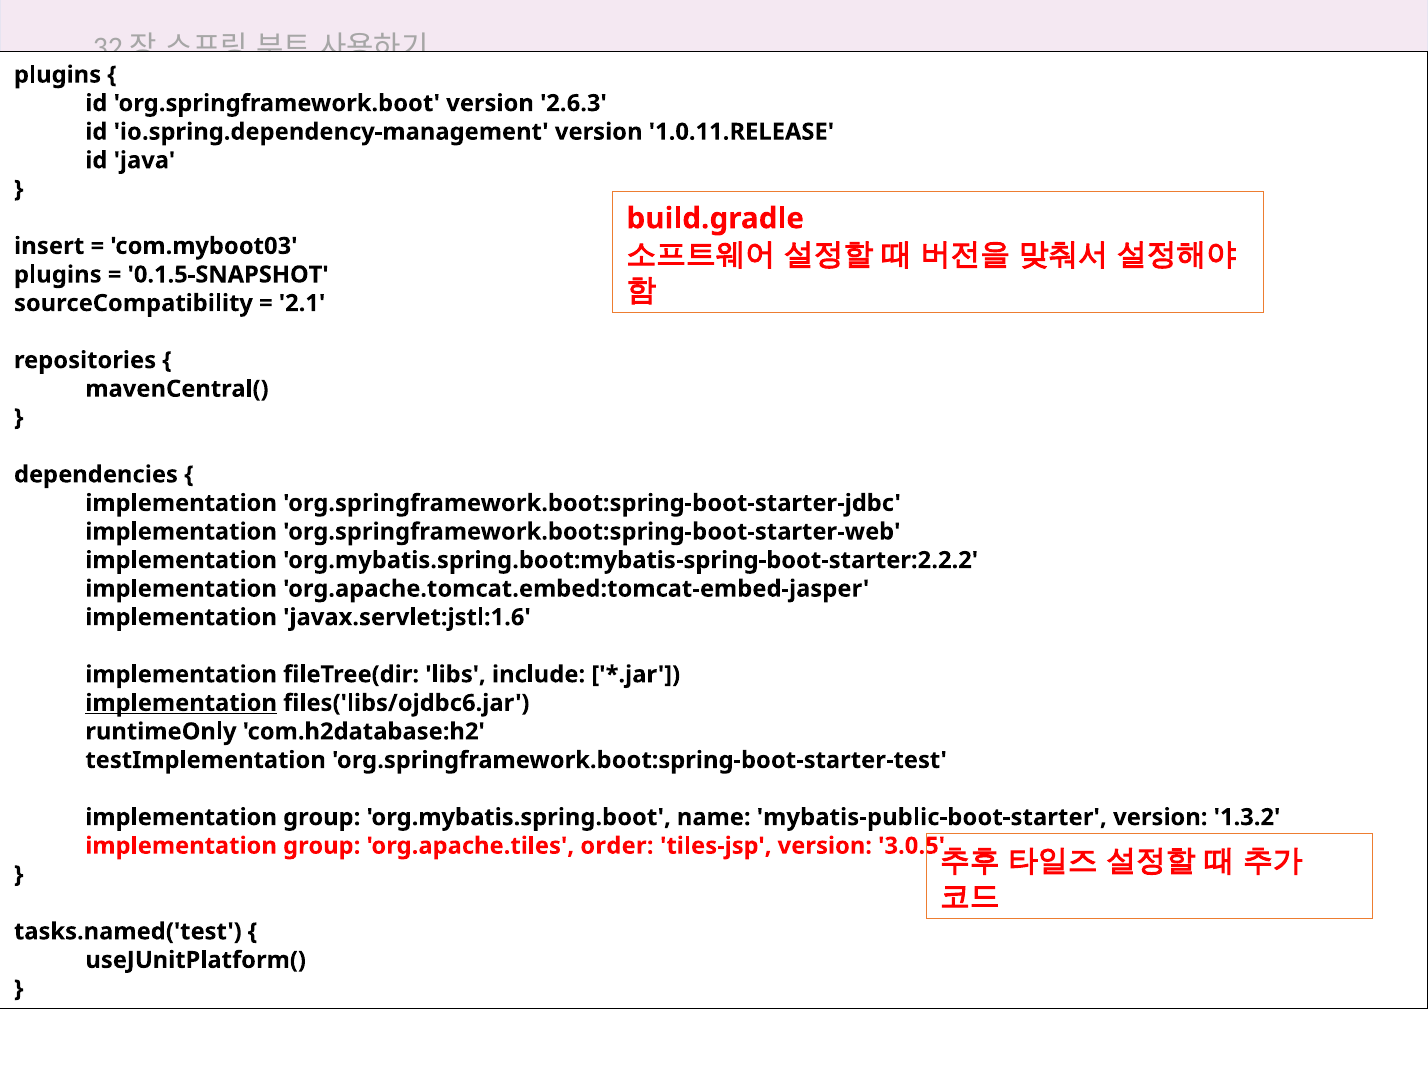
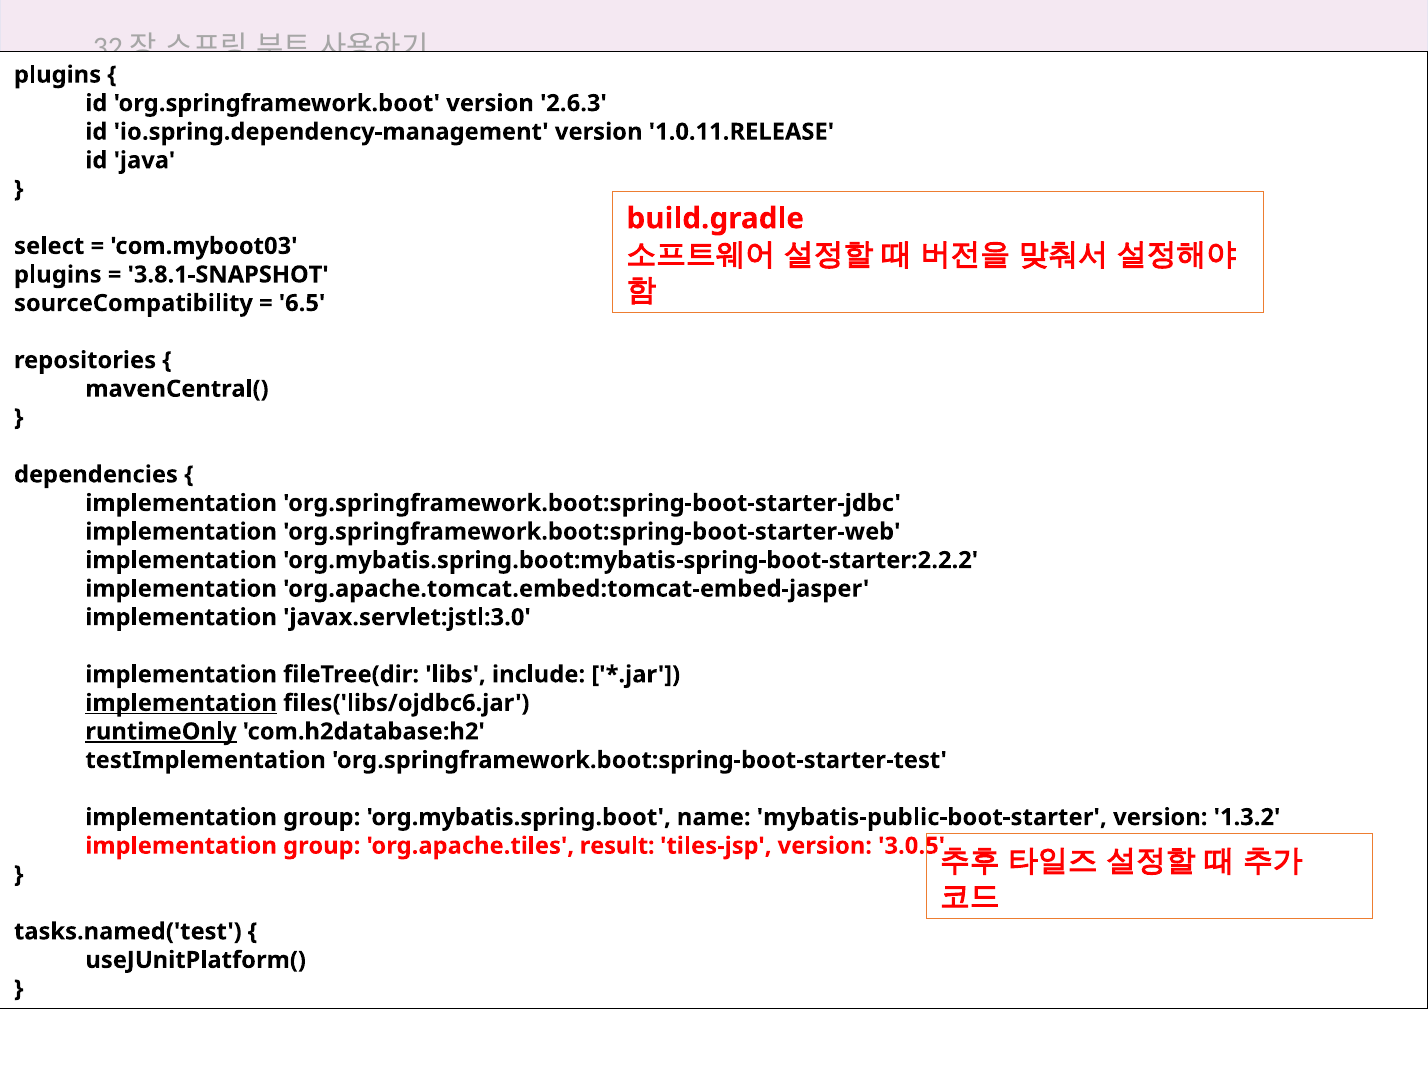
insert: insert -> select
0.1.5-SNAPSHOT: 0.1.5-SNAPSHOT -> 3.8.1-SNAPSHOT
2.1: 2.1 -> 6.5
javax.servlet:jstl:1.6: javax.servlet:jstl:1.6 -> javax.servlet:jstl:3.0
runtimeOnly underline: none -> present
order: order -> result
